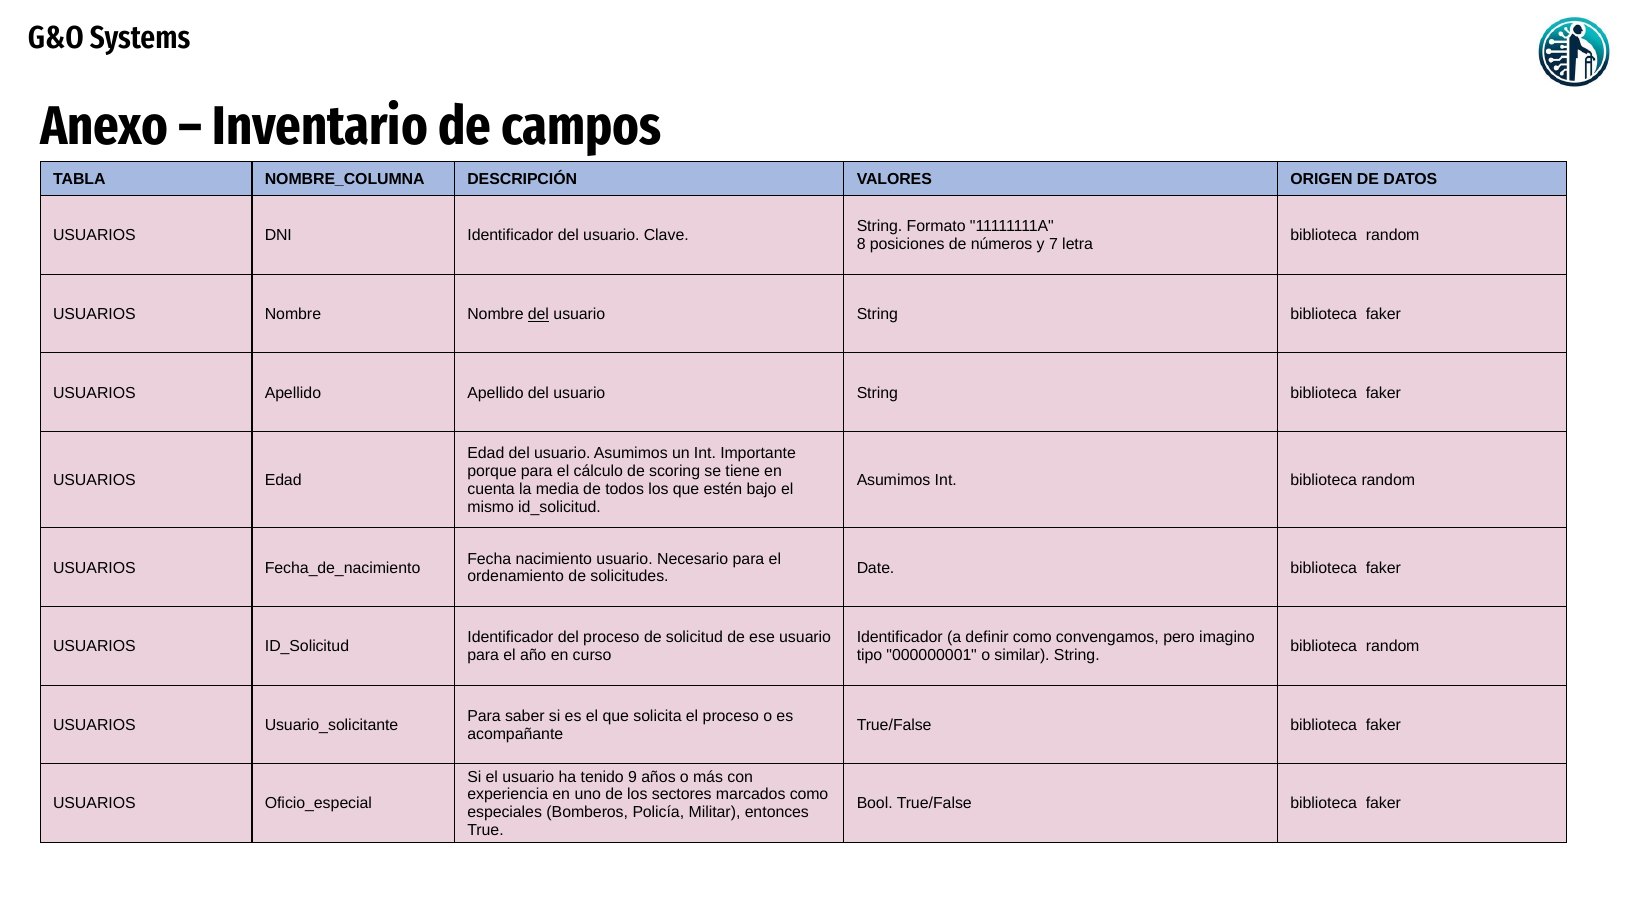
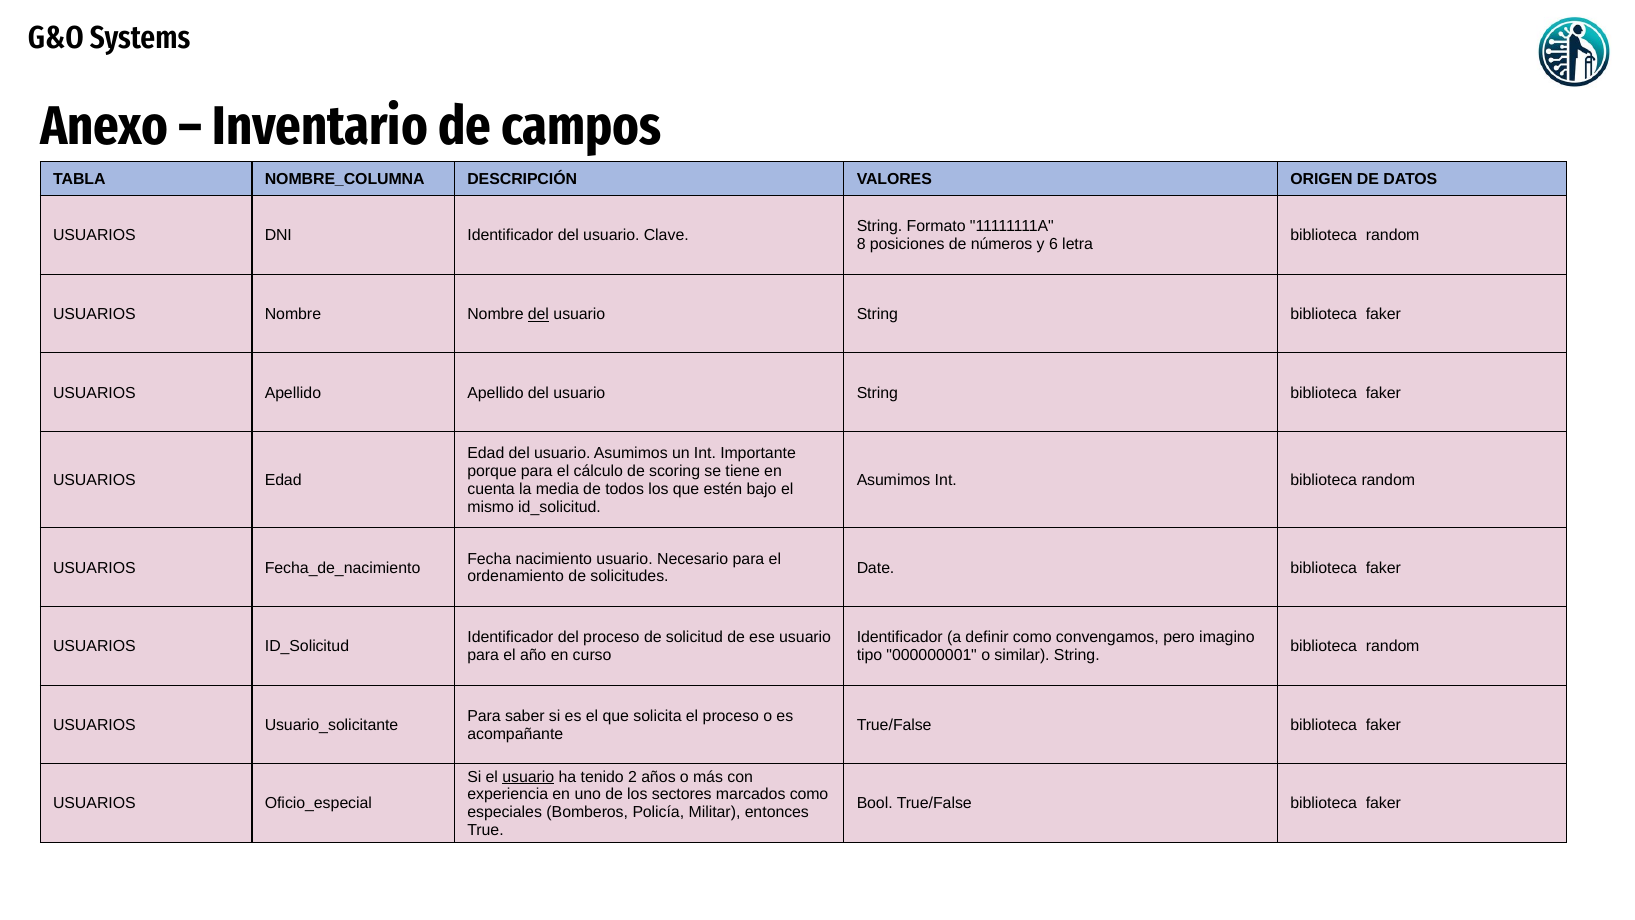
7: 7 -> 6
usuario at (528, 777) underline: none -> present
9: 9 -> 2
